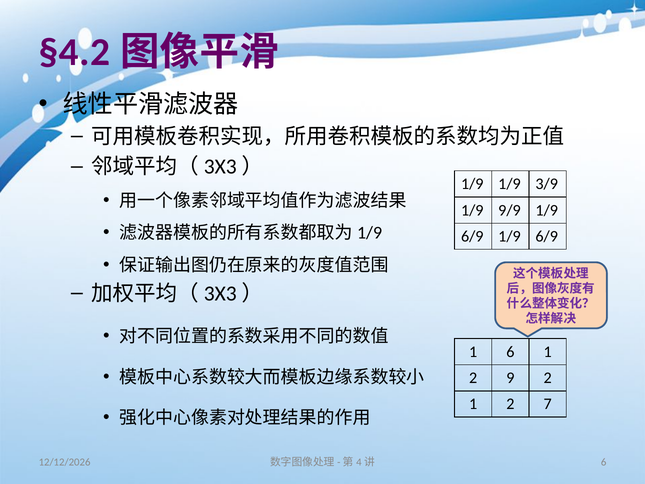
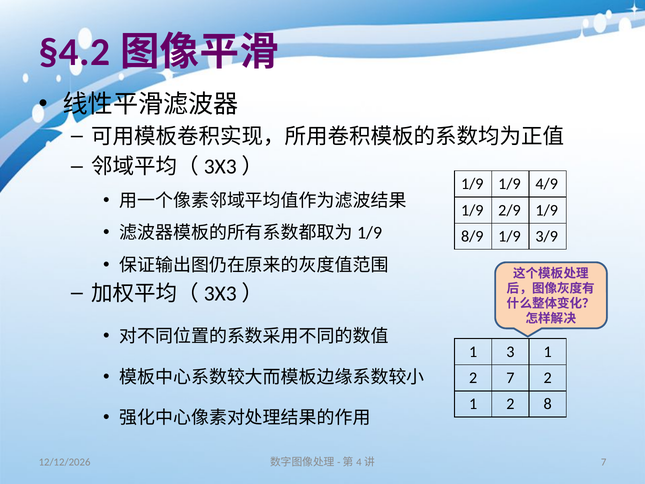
3/9: 3/9 -> 4/9
9/9: 9/9 -> 2/9
6/9 at (472, 236): 6/9 -> 8/9
6/9 at (547, 236): 6/9 -> 3/9
1 6: 6 -> 3
2 9: 9 -> 7
7: 7 -> 8
6 at (604, 462): 6 -> 7
